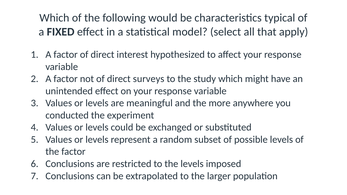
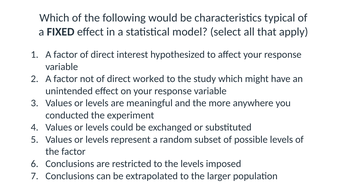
surveys: surveys -> worked
